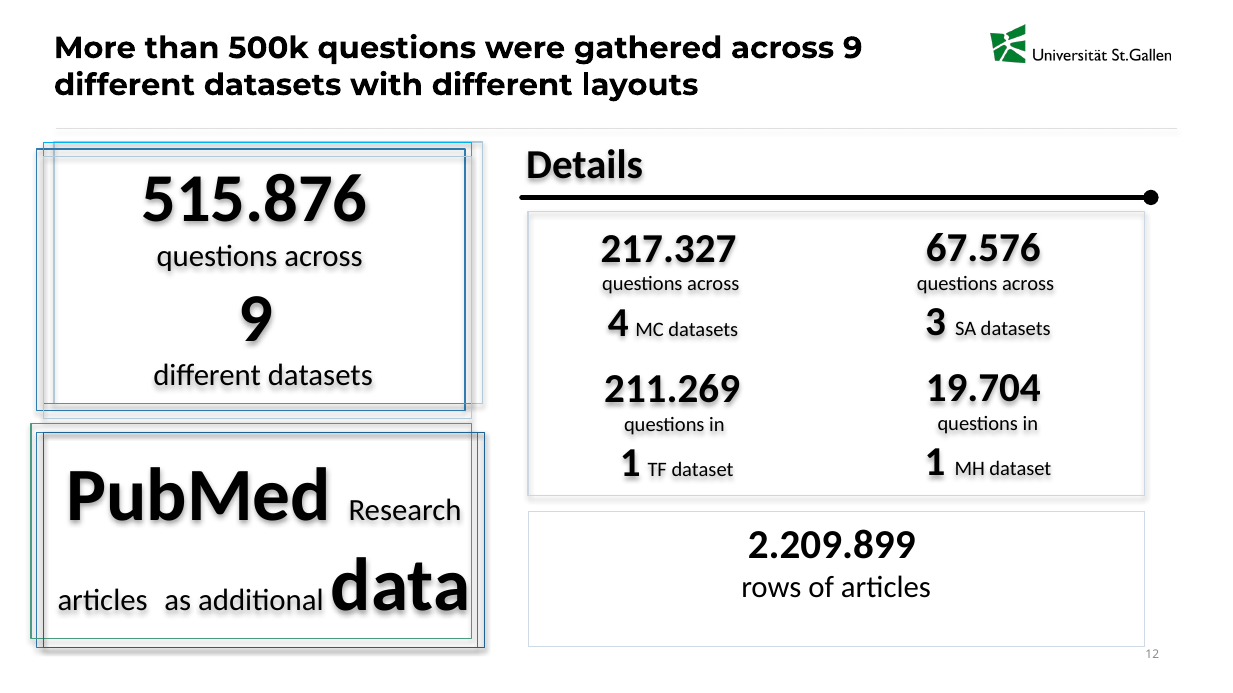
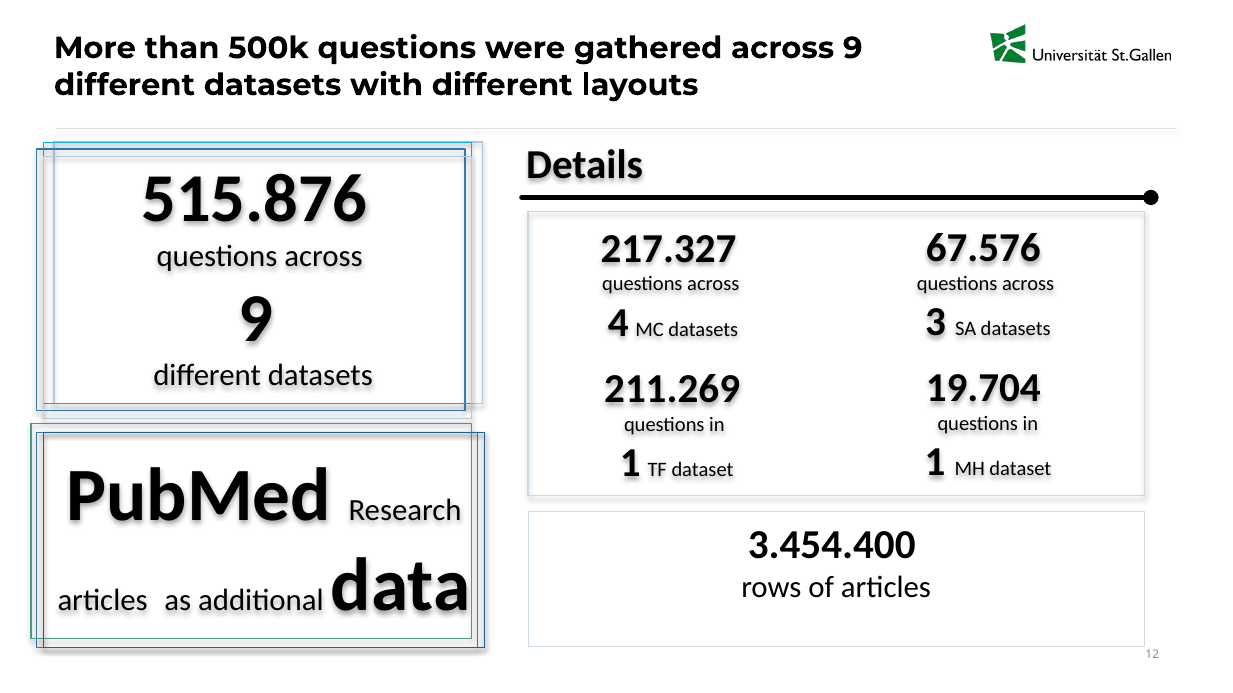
2.209.899: 2.209.899 -> 3.454.400
